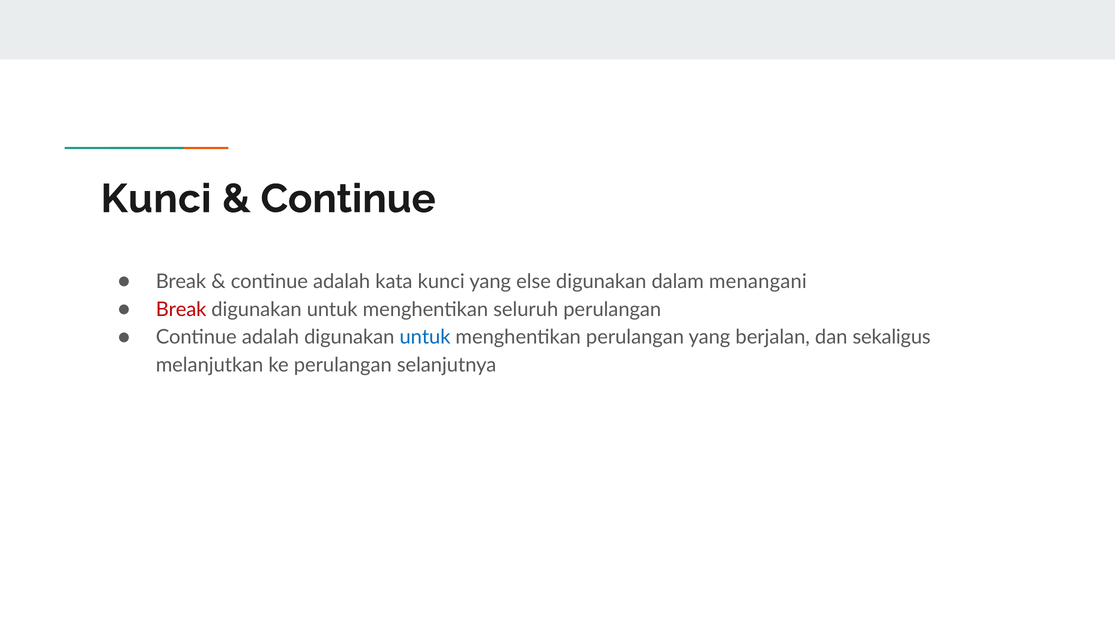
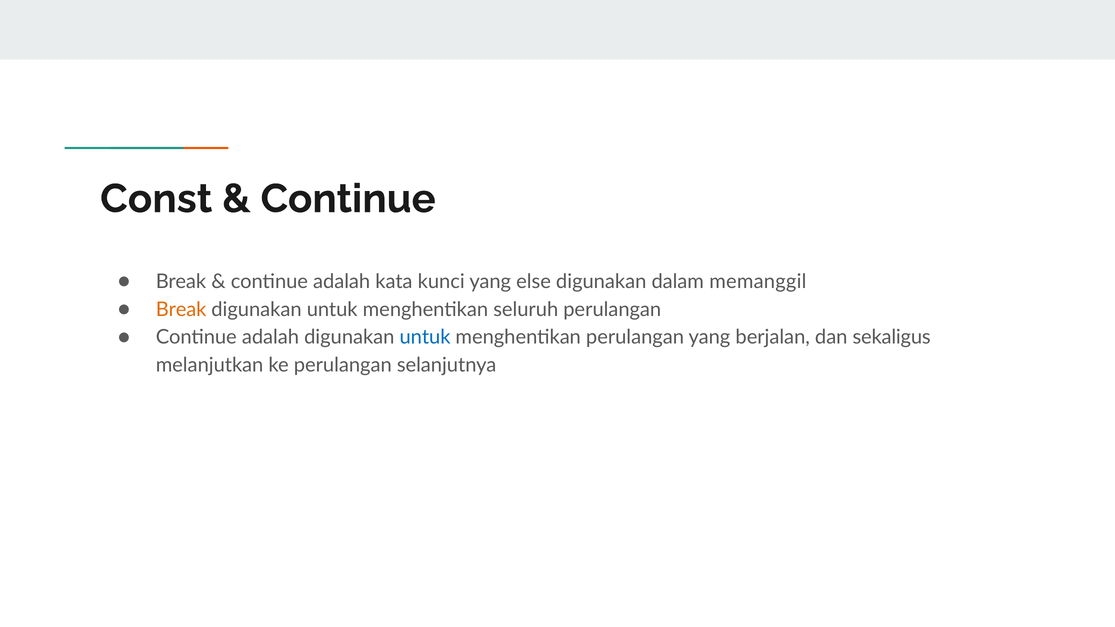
Kunci at (156, 199): Kunci -> Const
menangani: menangani -> memanggil
Break at (181, 310) colour: red -> orange
